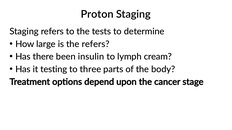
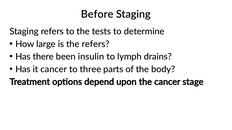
Proton: Proton -> Before
cream: cream -> drains
it testing: testing -> cancer
